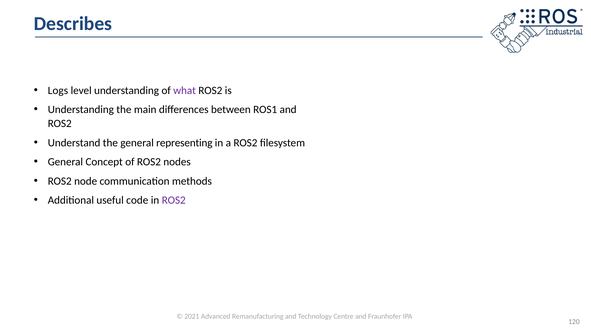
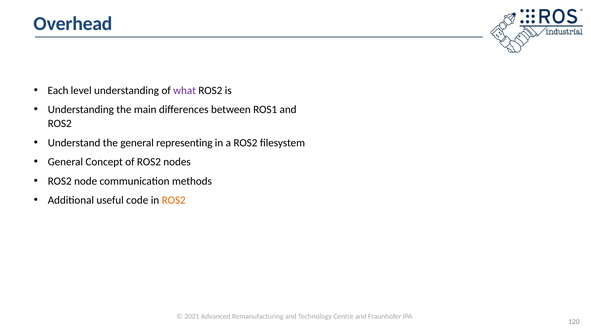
Describes: Describes -> Overhead
Logs: Logs -> Each
ROS2 at (174, 200) colour: purple -> orange
